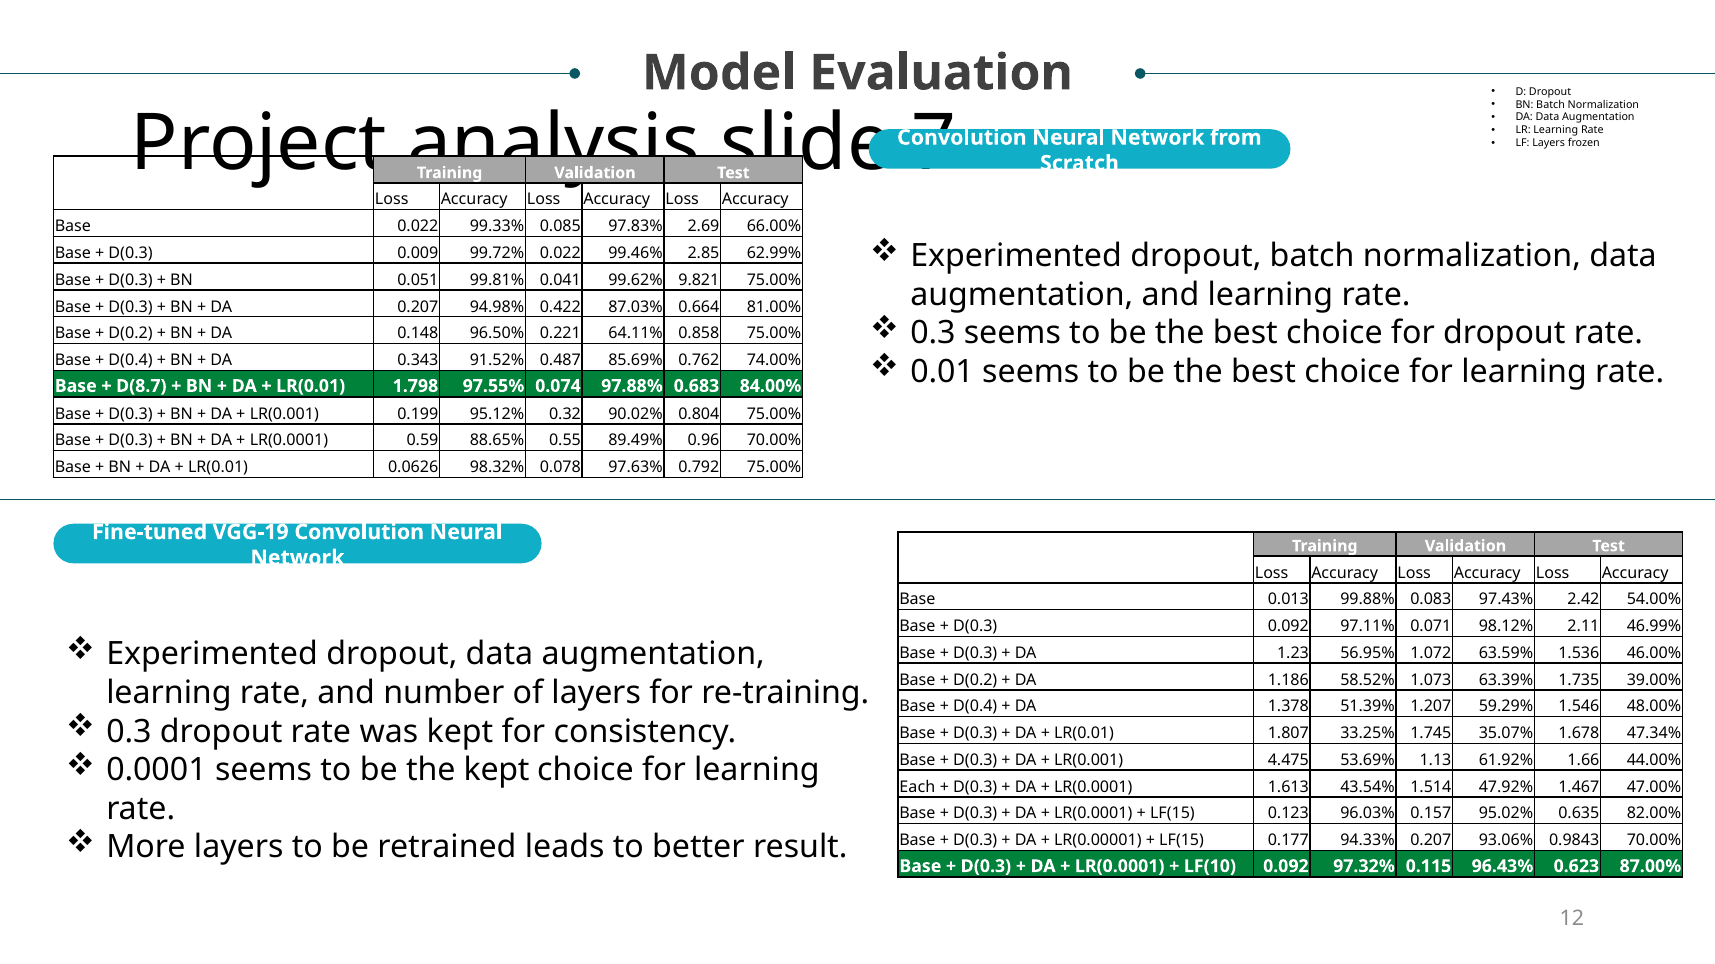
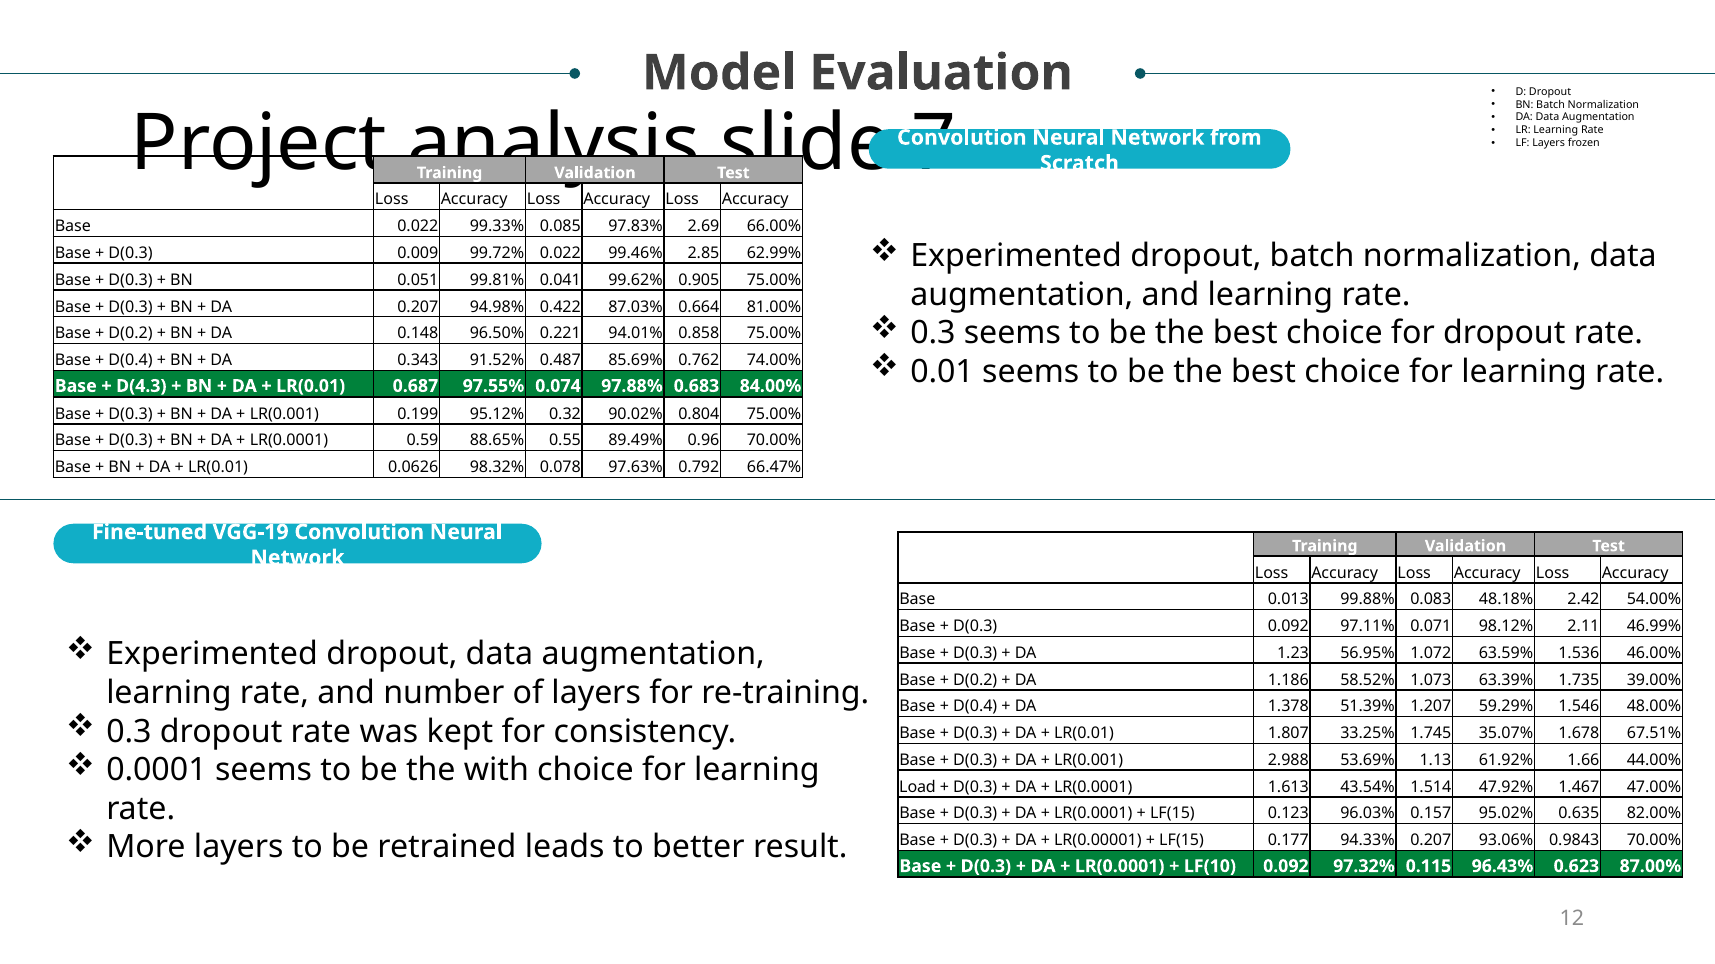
9.821: 9.821 -> 0.905
64.11%: 64.11% -> 94.01%
D(8.7: D(8.7 -> D(4.3
1.798: 1.798 -> 0.687
0.792 75.00%: 75.00% -> 66.47%
97.43%: 97.43% -> 48.18%
47.34%: 47.34% -> 67.51%
the kept: kept -> with
4.475: 4.475 -> 2.988
Each: Each -> Load
